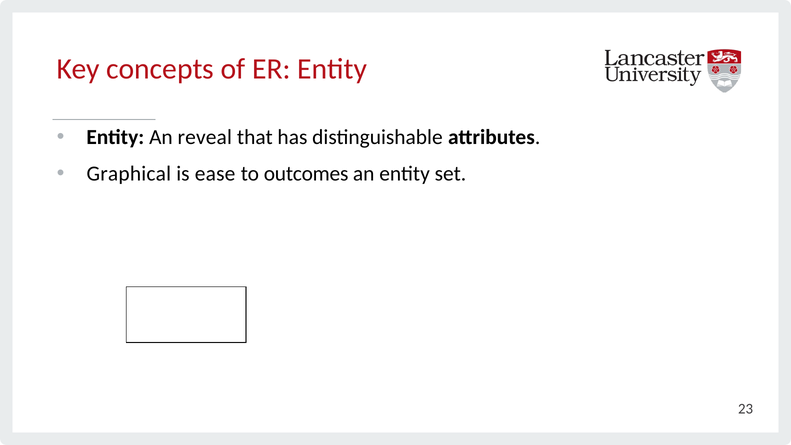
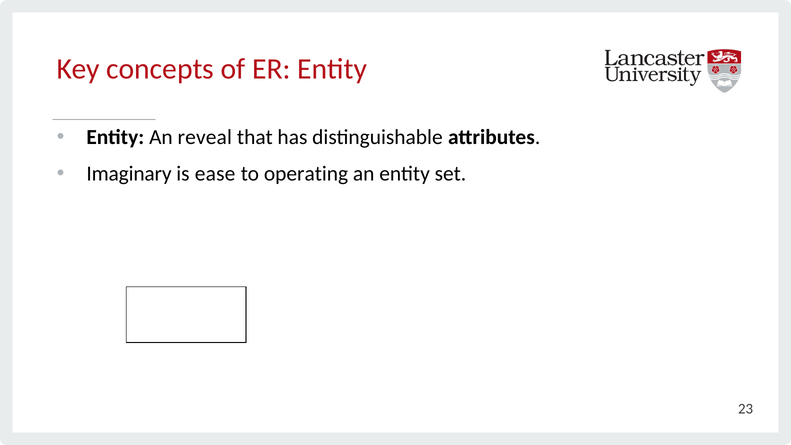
Graphical: Graphical -> Imaginary
outcomes: outcomes -> operating
